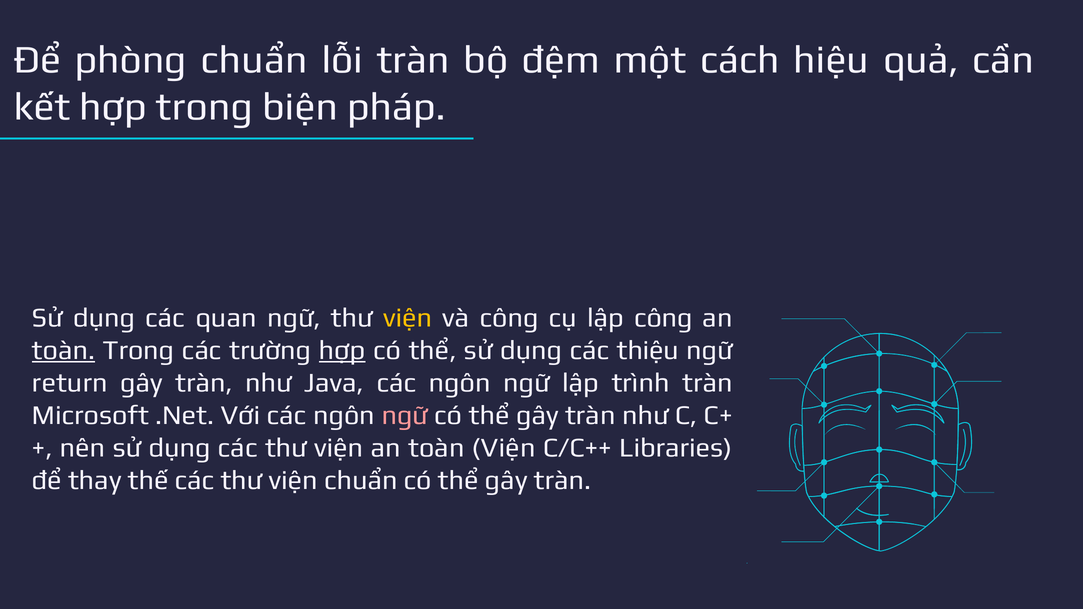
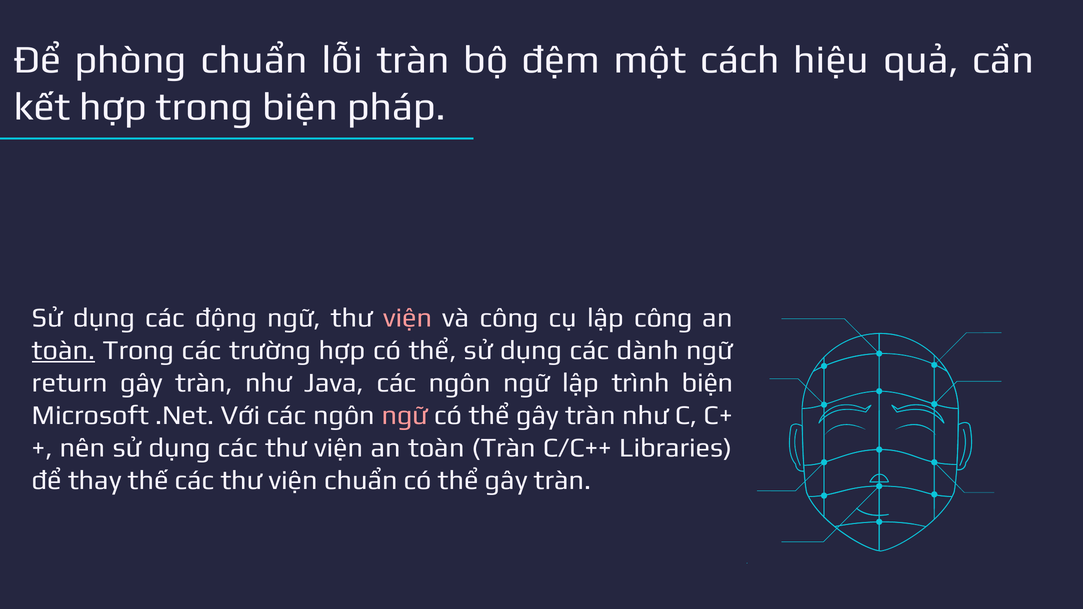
quan: quan -> động
viện at (408, 318) colour: yellow -> pink
hợp at (342, 350) underline: present -> none
thiệu: thiệu -> dành
trình tràn: tràn -> biện
toàn Viện: Viện -> Tràn
